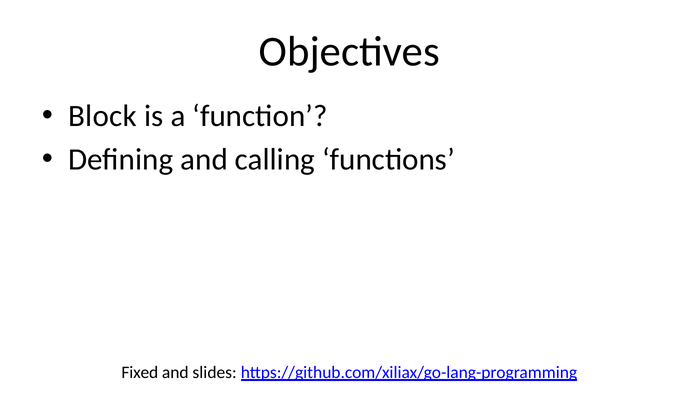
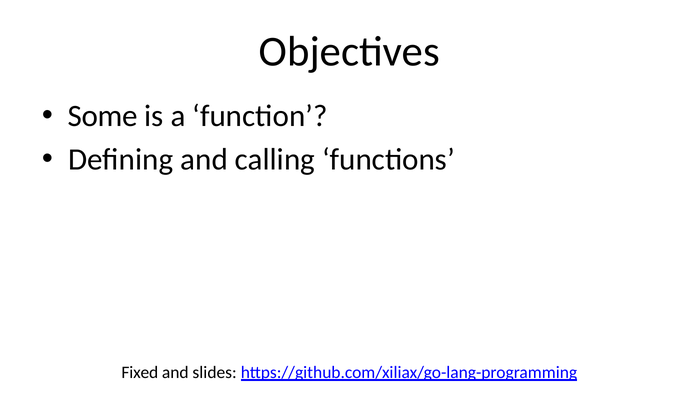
Block: Block -> Some
